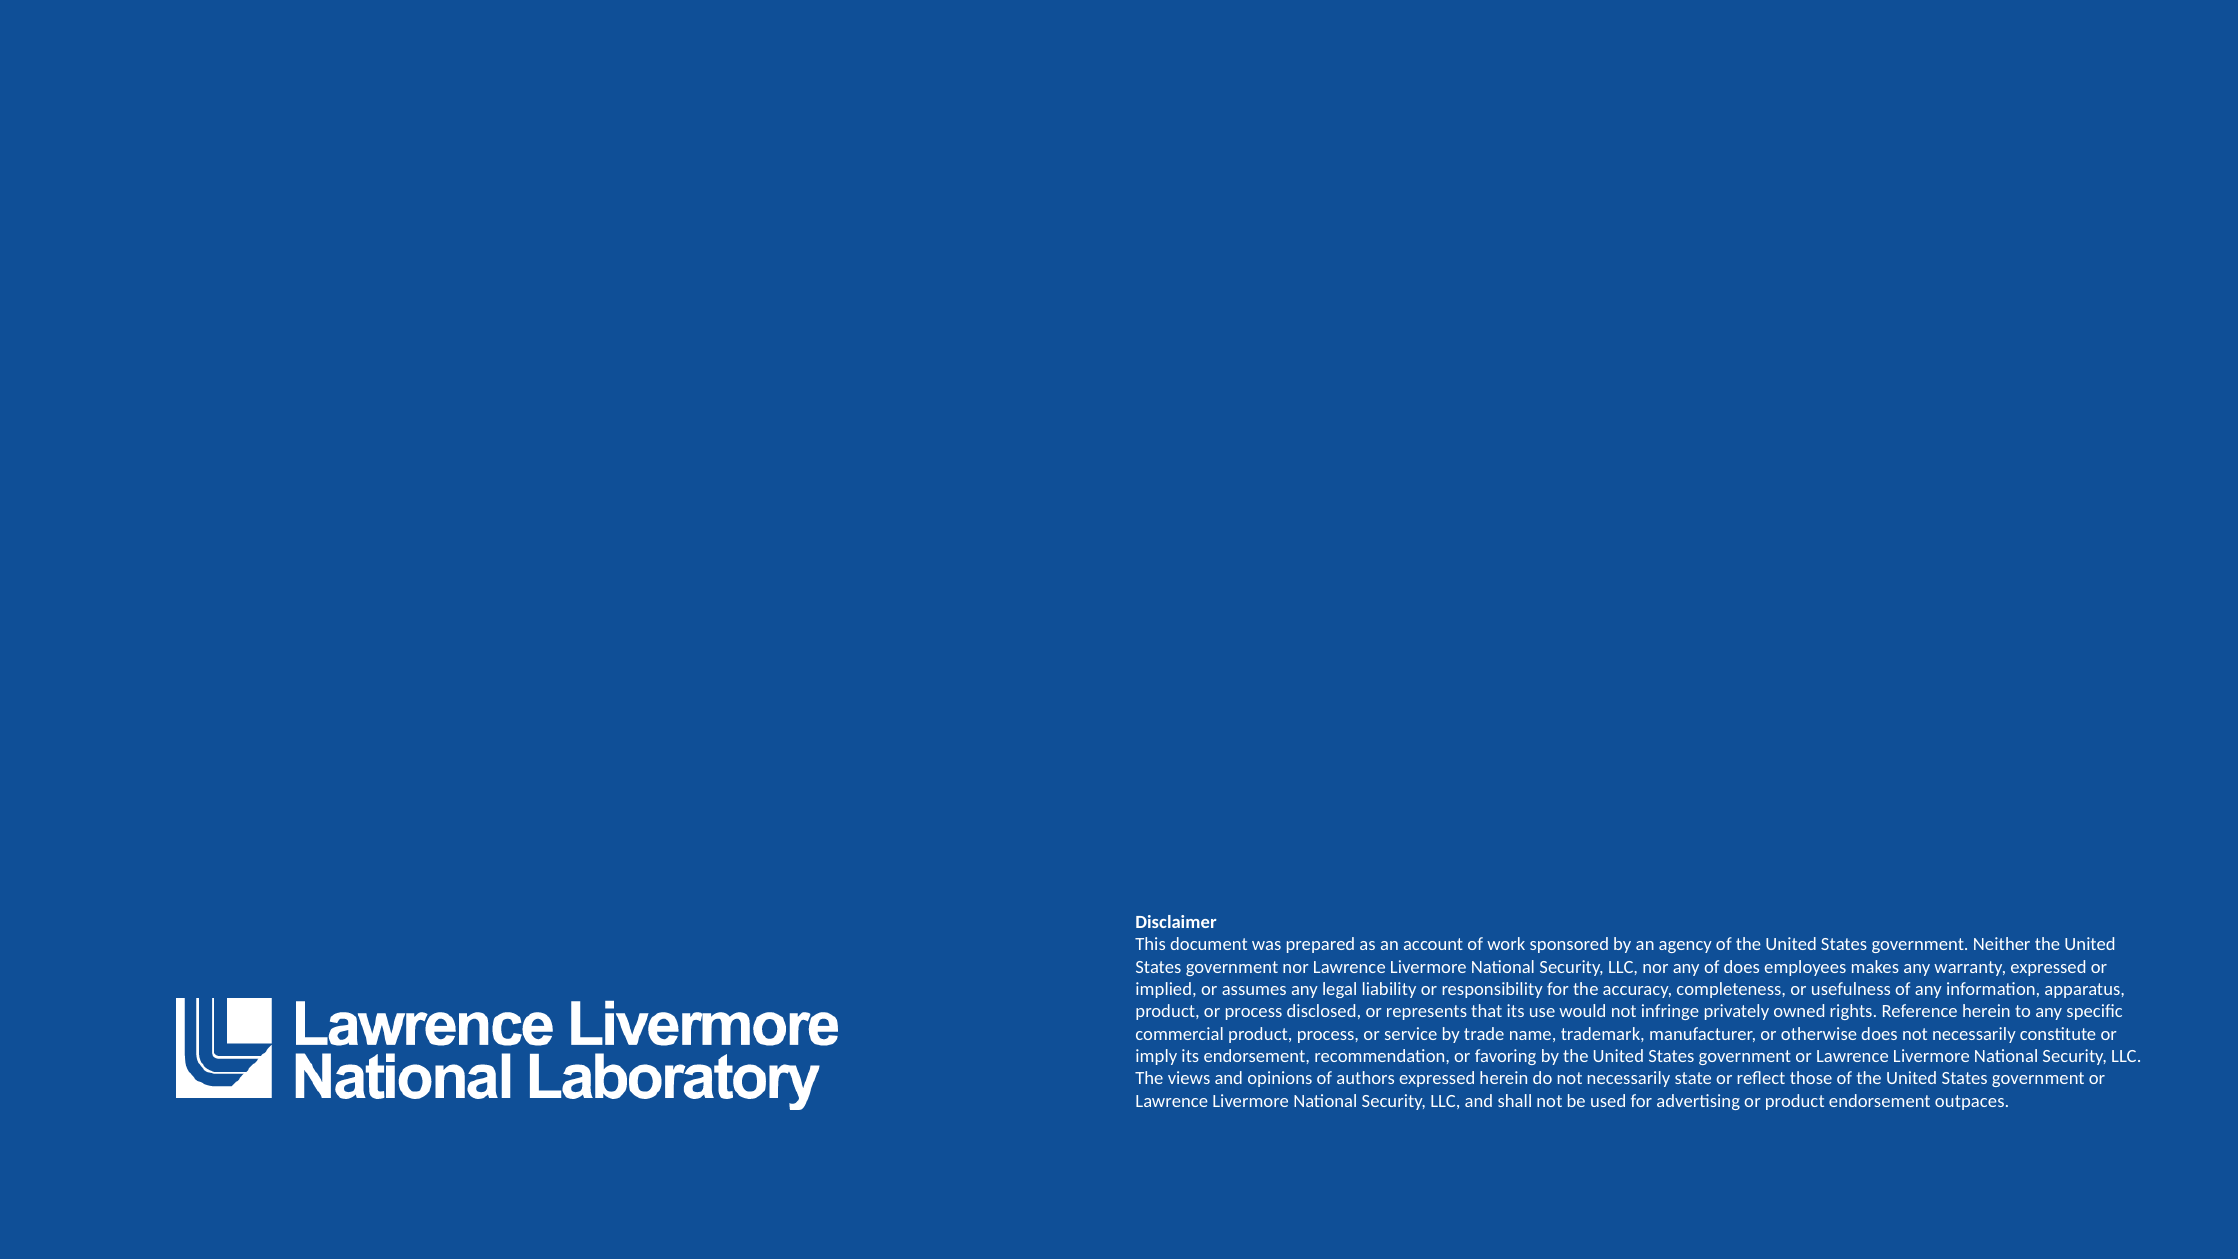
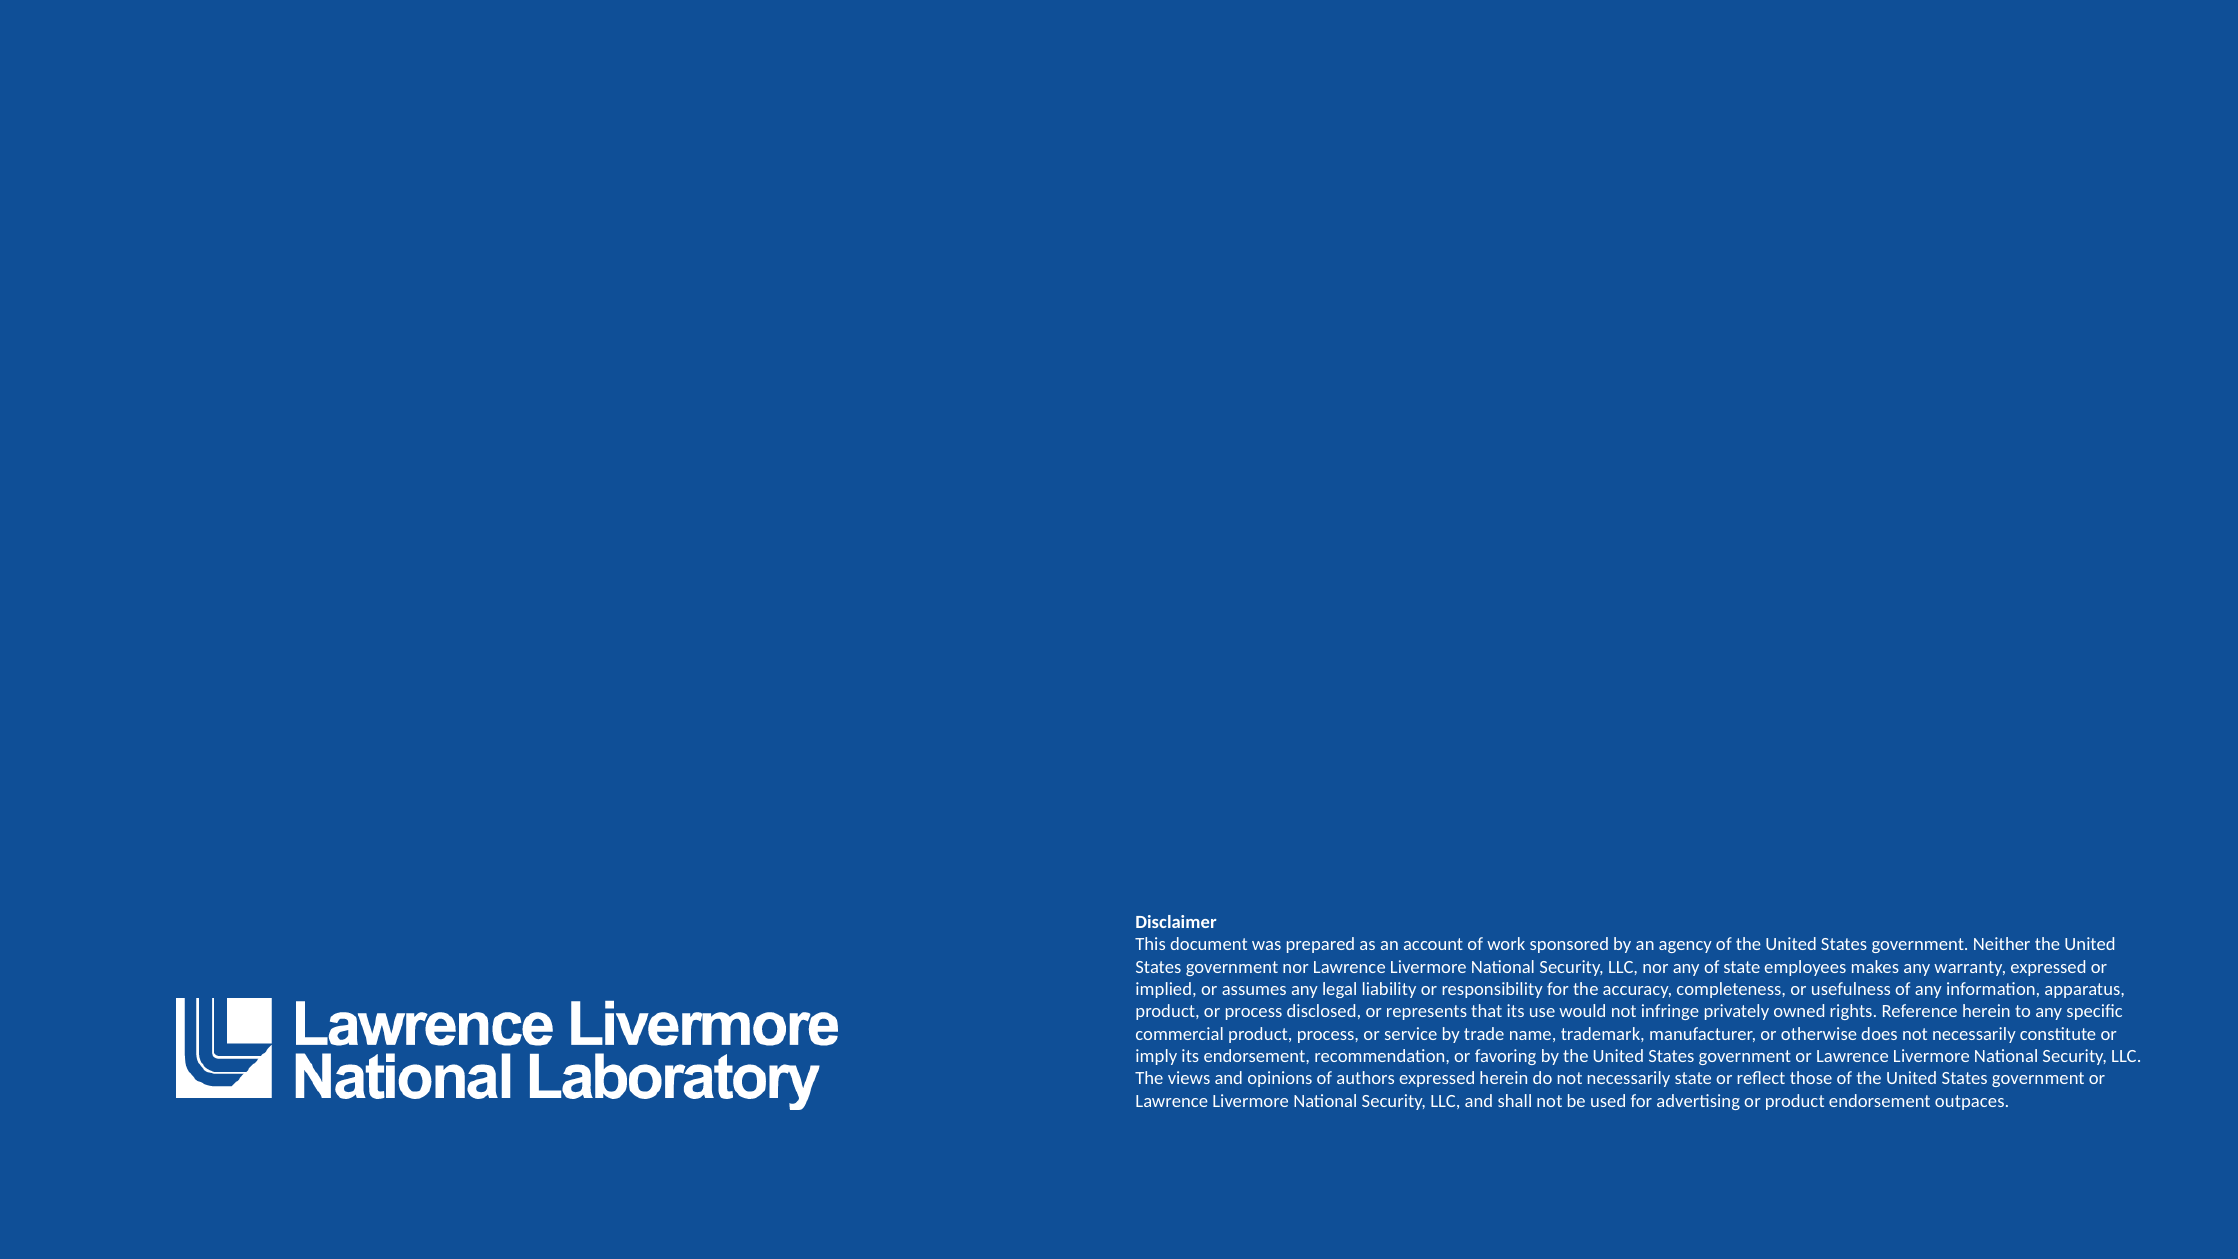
of does: does -> state
